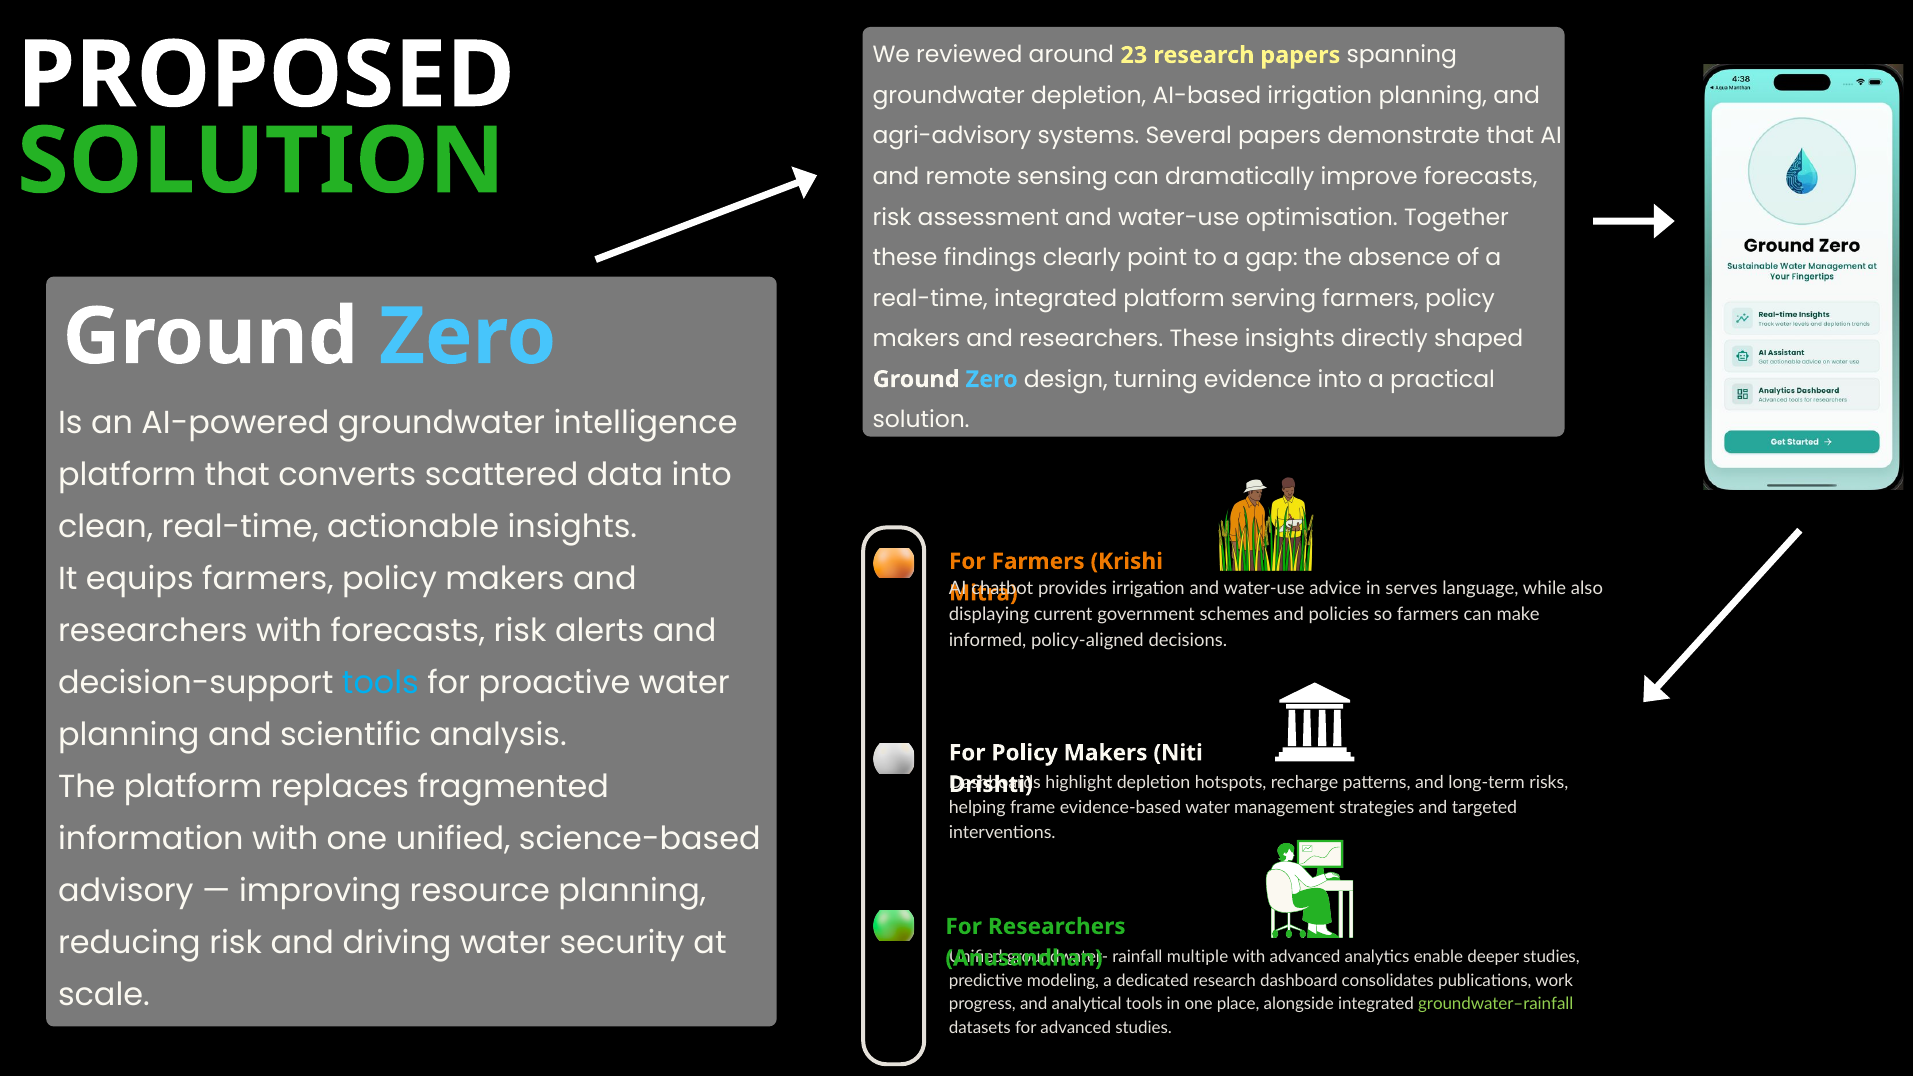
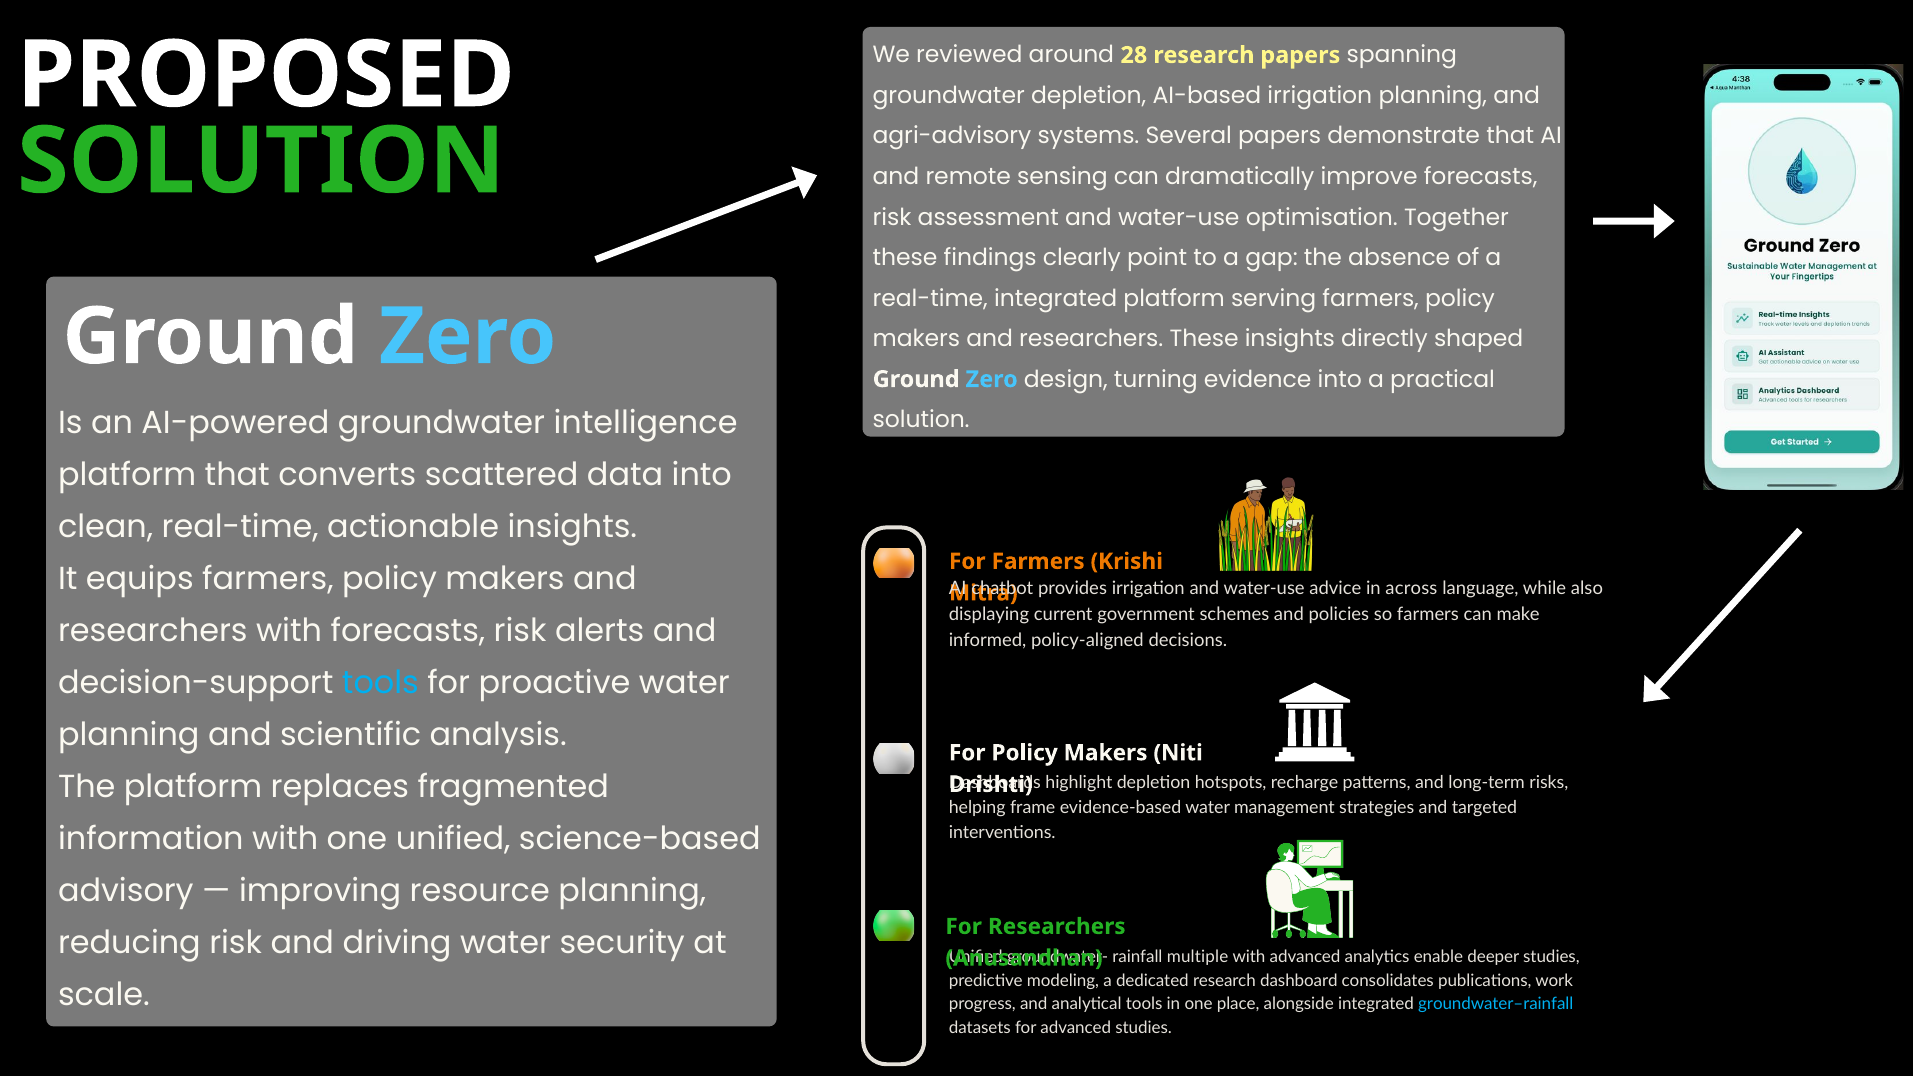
23: 23 -> 28
serves: serves -> across
groundwater–rainfall colour: light green -> light blue
